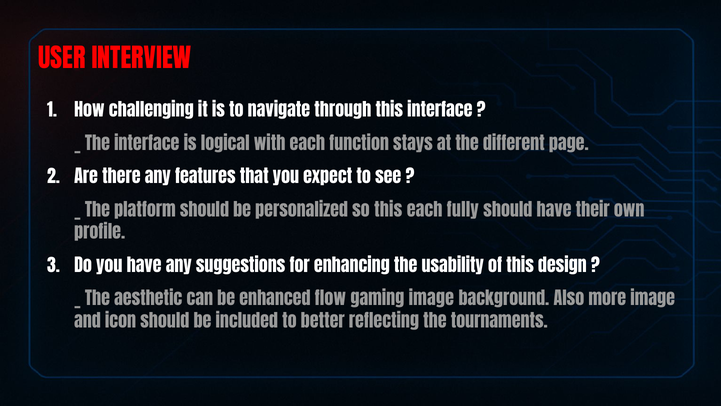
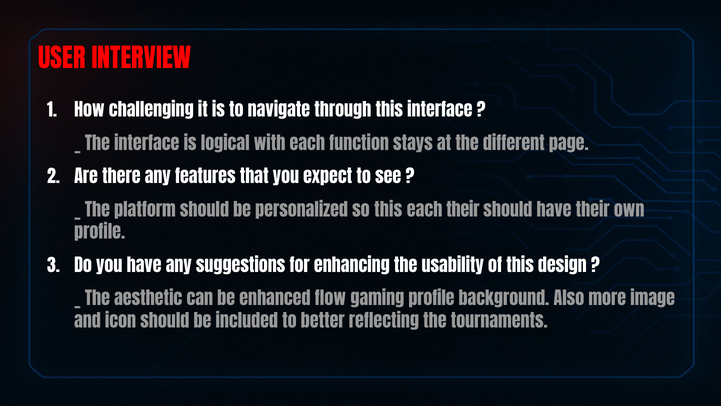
each fully: fully -> their
gaming image: image -> profile
